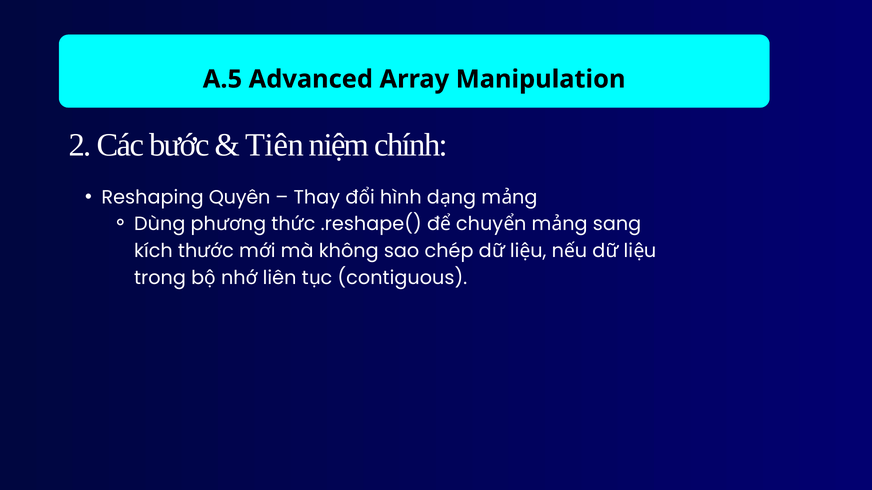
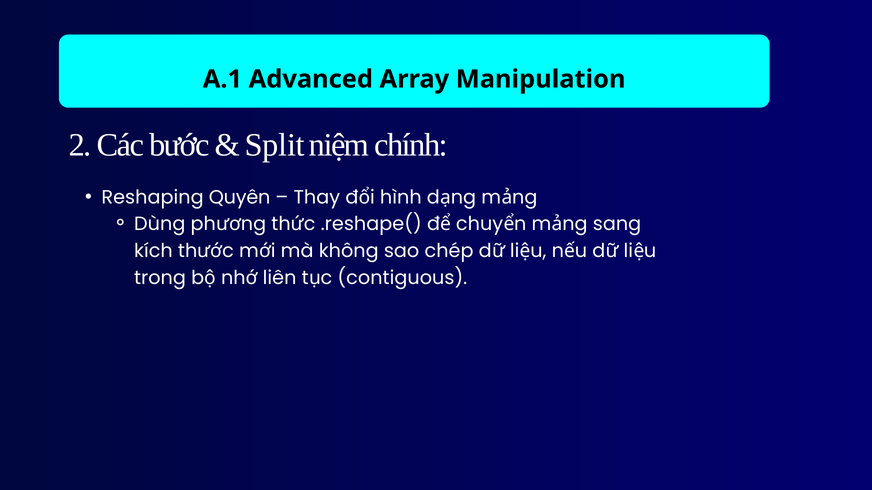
A.5: A.5 -> A.1
Tiên: Tiên -> Split
